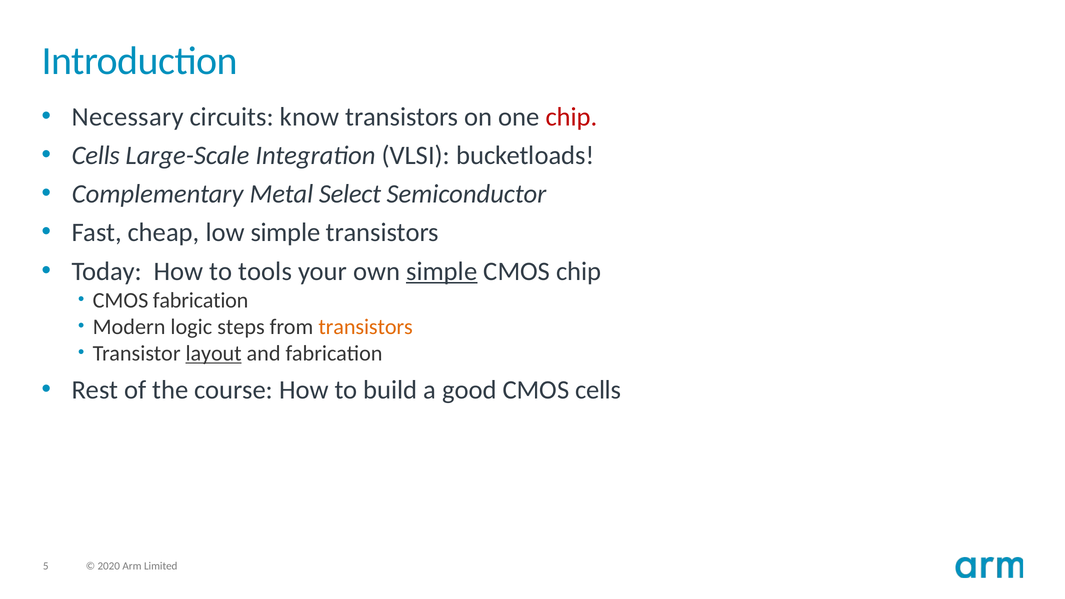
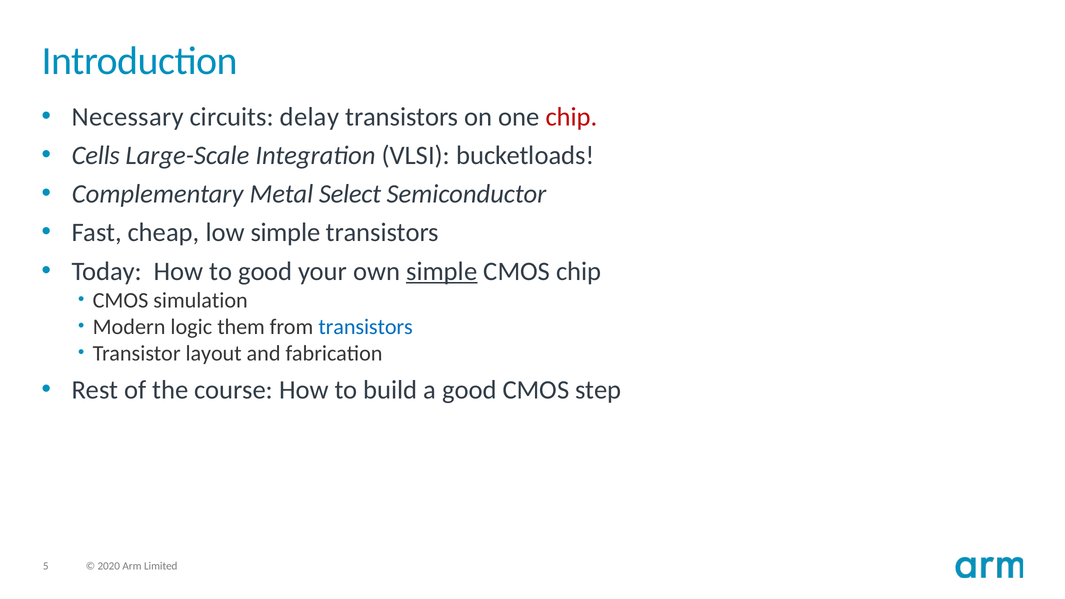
know: know -> delay
to tools: tools -> good
CMOS fabrication: fabrication -> simulation
steps: steps -> them
transistors at (366, 327) colour: orange -> blue
layout underline: present -> none
CMOS cells: cells -> step
